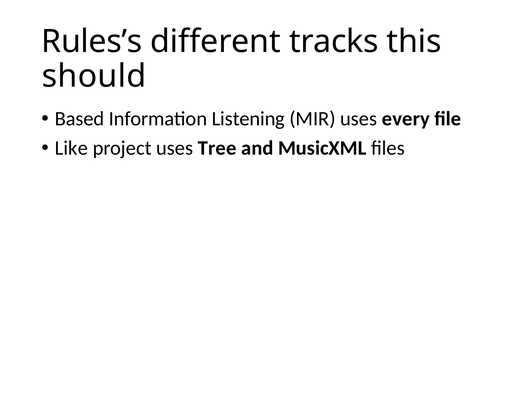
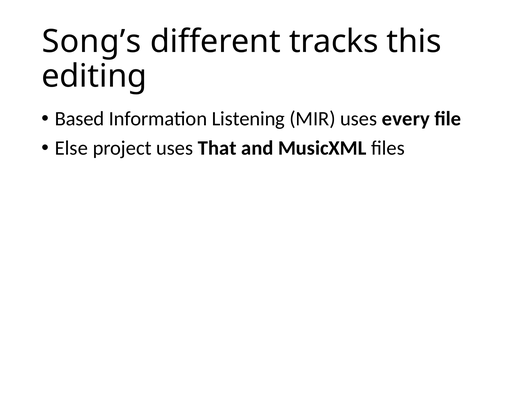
Rules’s: Rules’s -> Song’s
should: should -> editing
Like: Like -> Else
Tree: Tree -> That
